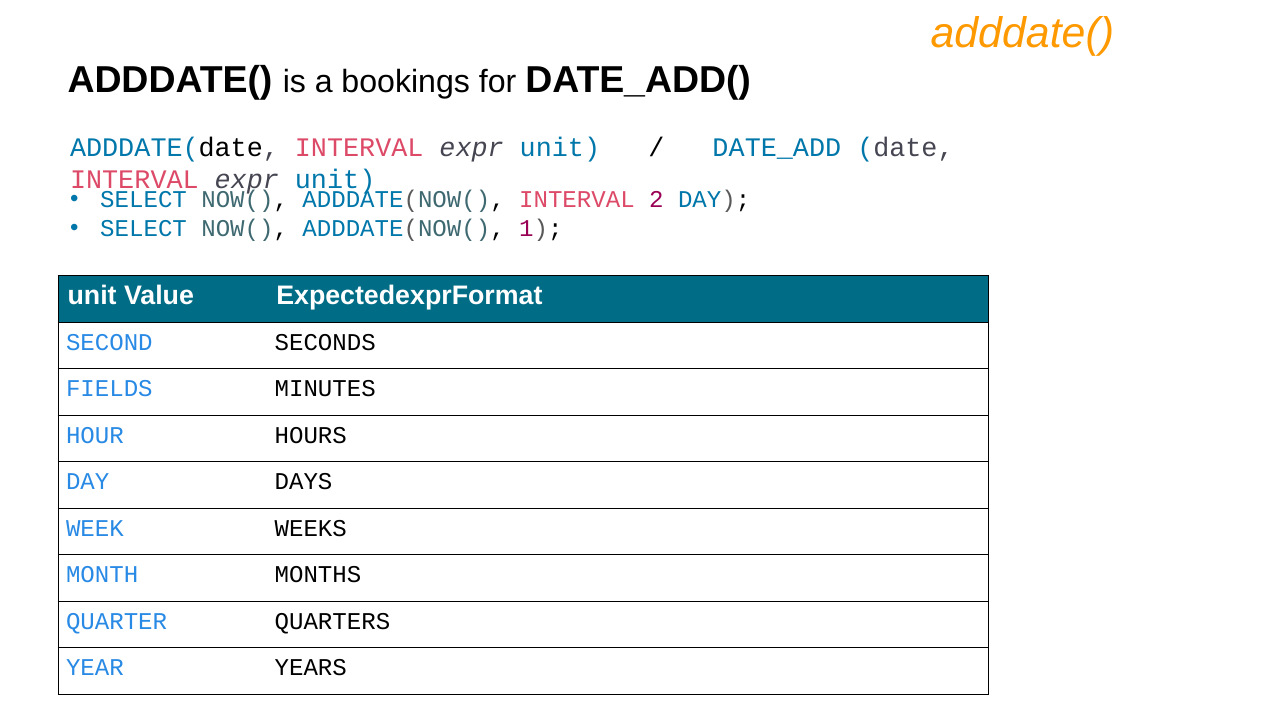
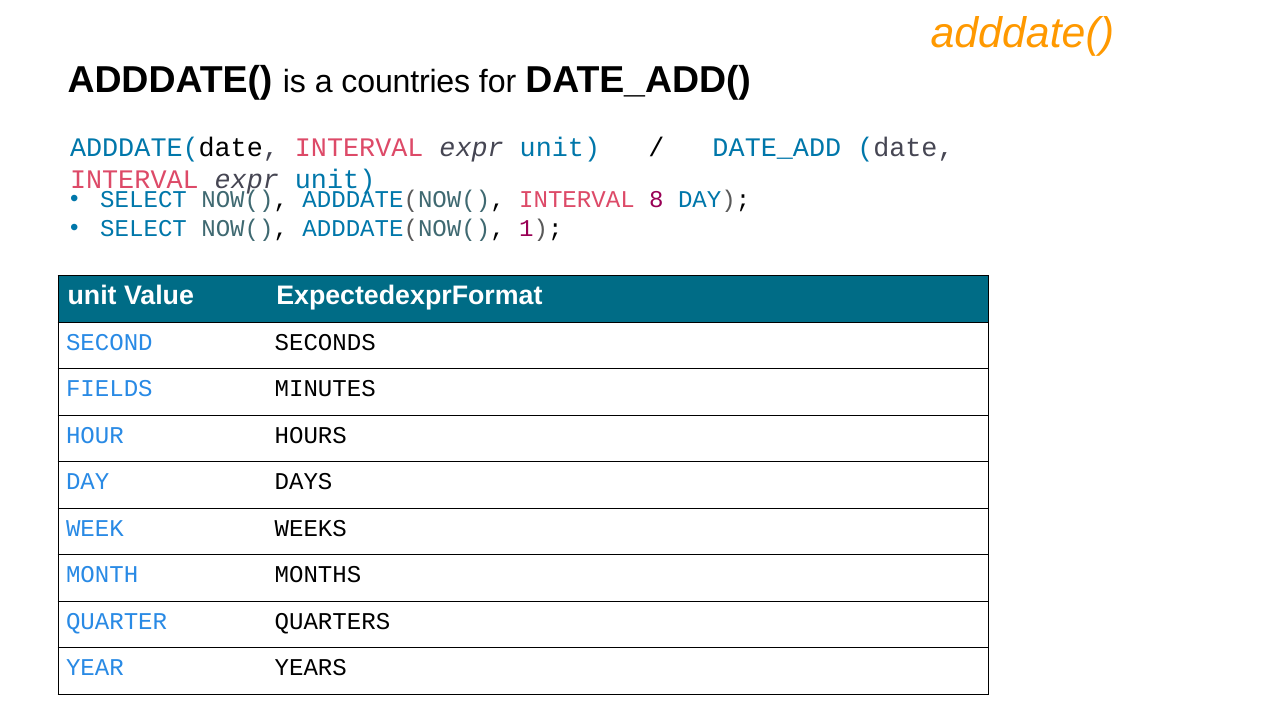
bookings: bookings -> countries
2: 2 -> 8
